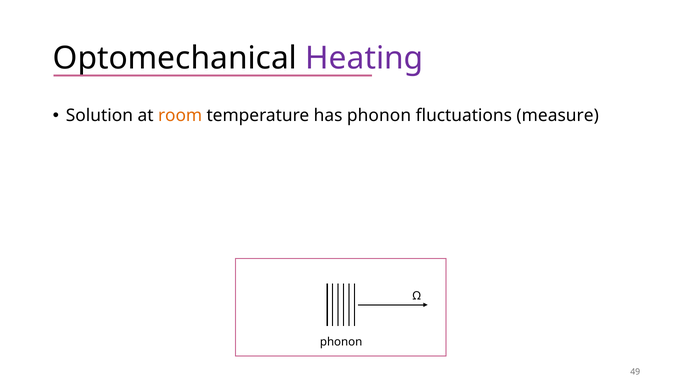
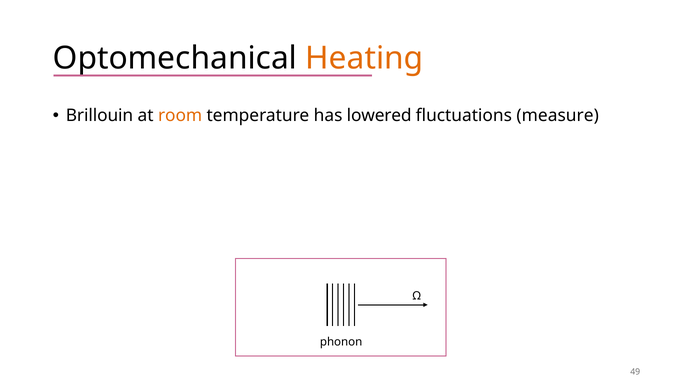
Heating colour: purple -> orange
Solution: Solution -> Brillouin
has phonon: phonon -> lowered
